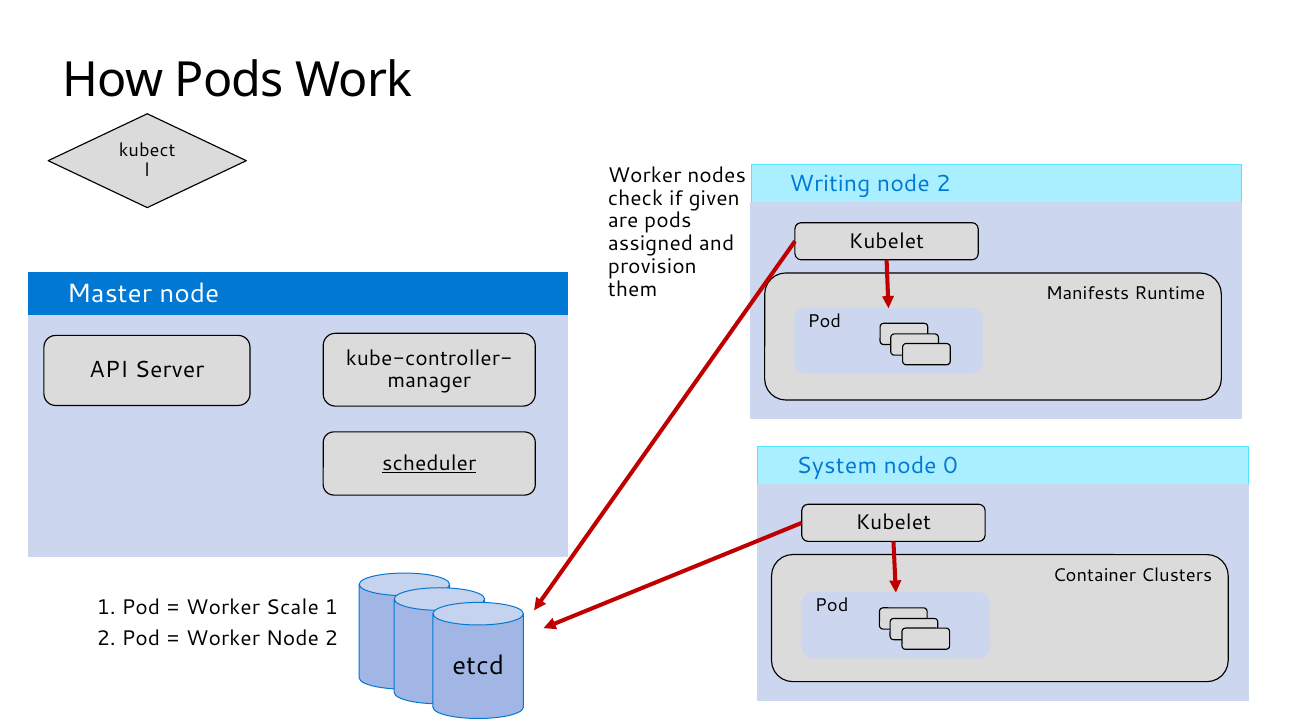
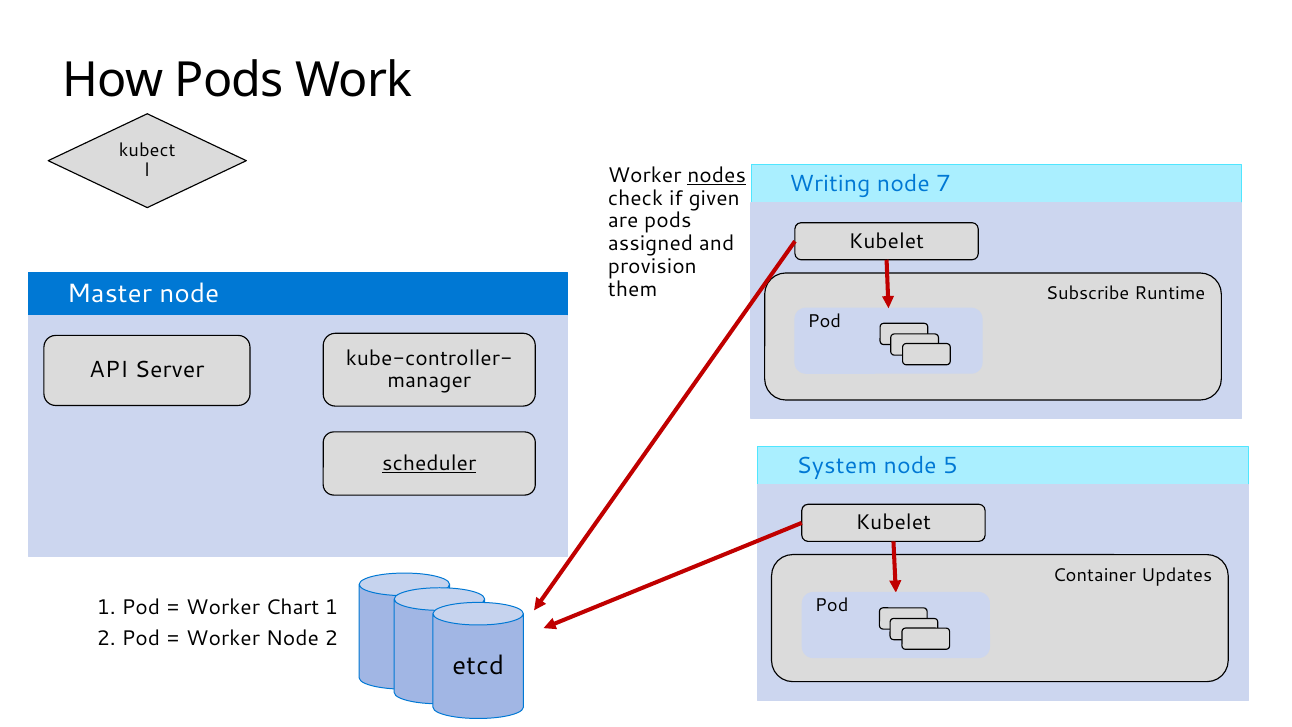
nodes underline: none -> present
2 at (944, 184): 2 -> 7
Manifests: Manifests -> Subscribe
0: 0 -> 5
Clusters: Clusters -> Updates
Scale: Scale -> Chart
